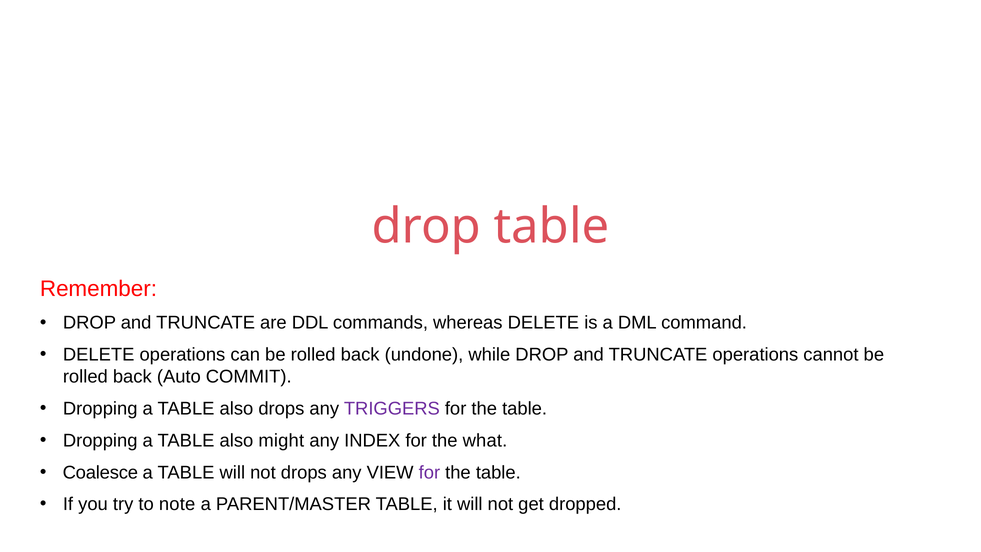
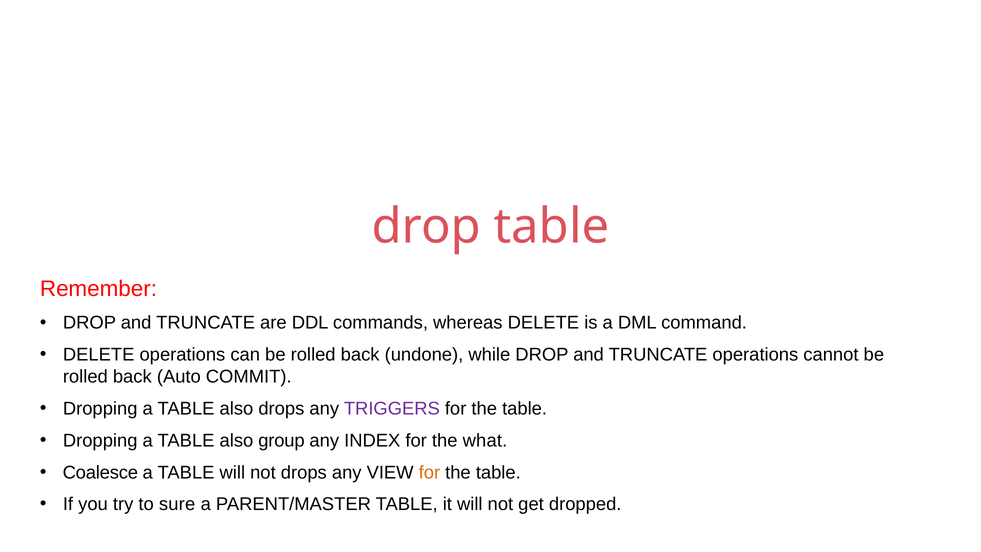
might: might -> group
for at (429, 472) colour: purple -> orange
note: note -> sure
